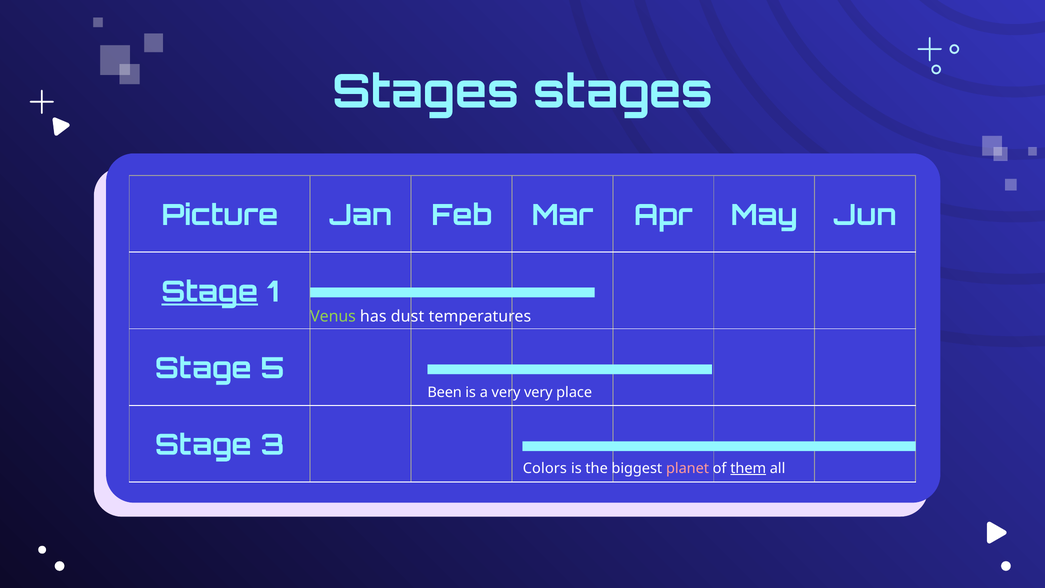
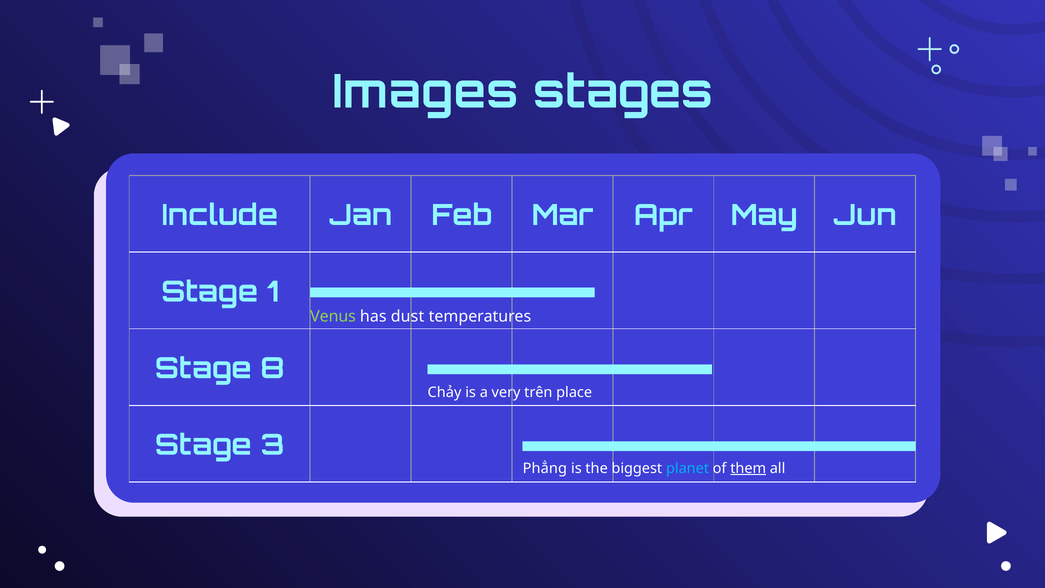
Stages at (426, 92): Stages -> Images
Picture: Picture -> Include
Stage at (210, 292) underline: present -> none
5: 5 -> 8
Been: Been -> Chảy
very very: very -> trên
Colors: Colors -> Phẳng
planet colour: pink -> light blue
